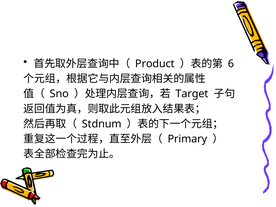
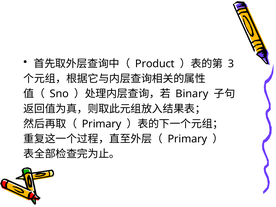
6: 6 -> 3
Target: Target -> Binary
Stdnum at (102, 124): Stdnum -> Primary
